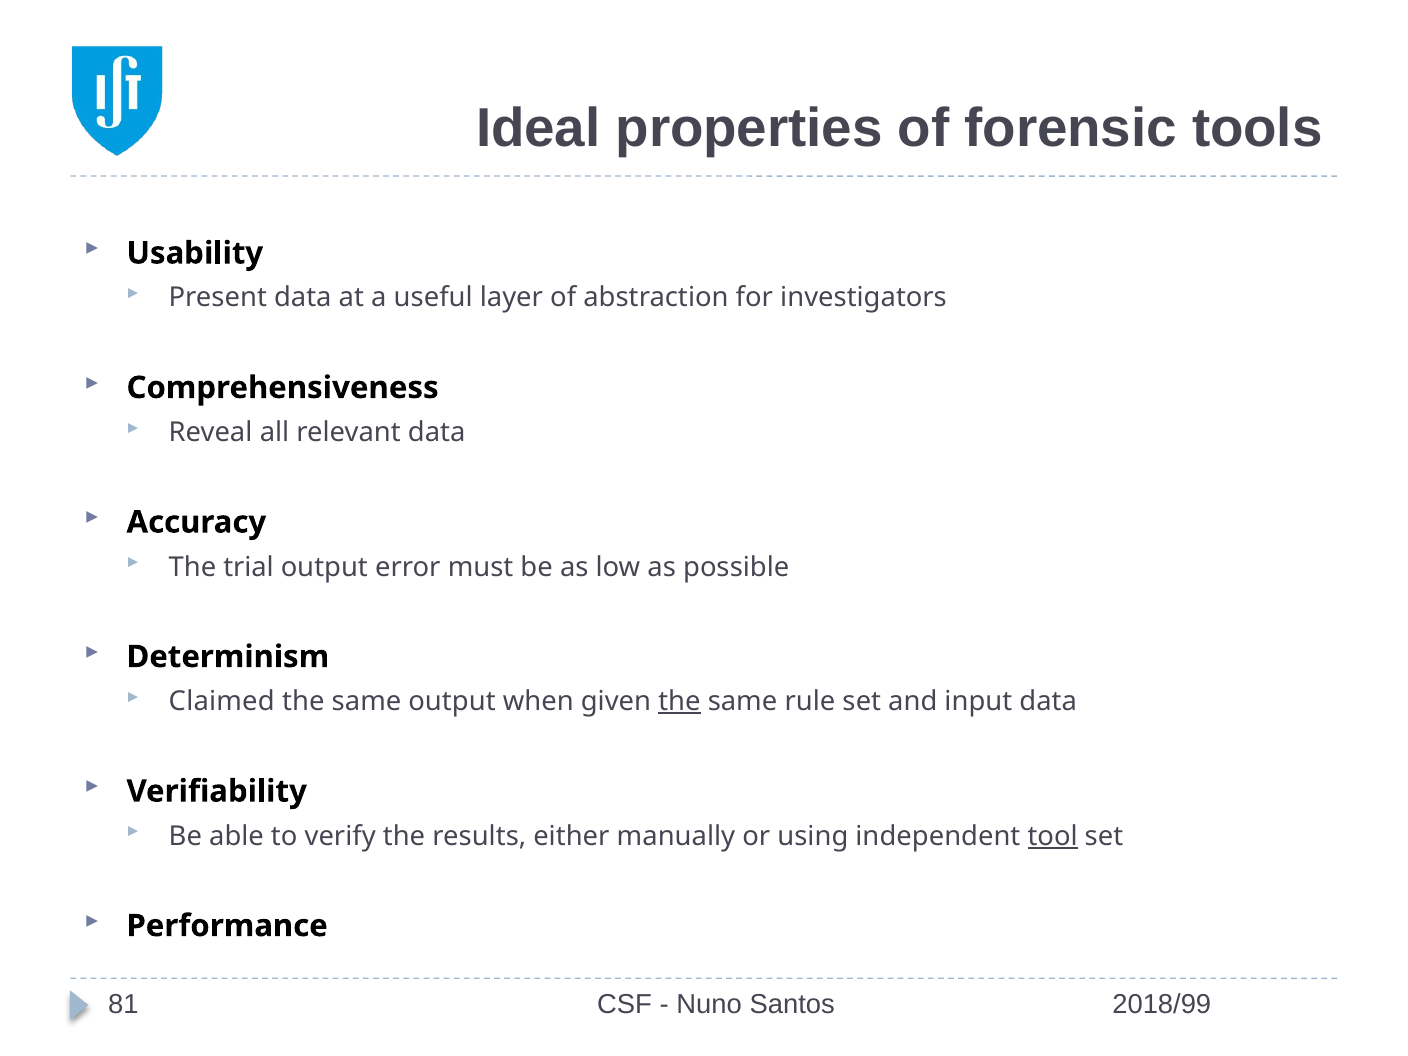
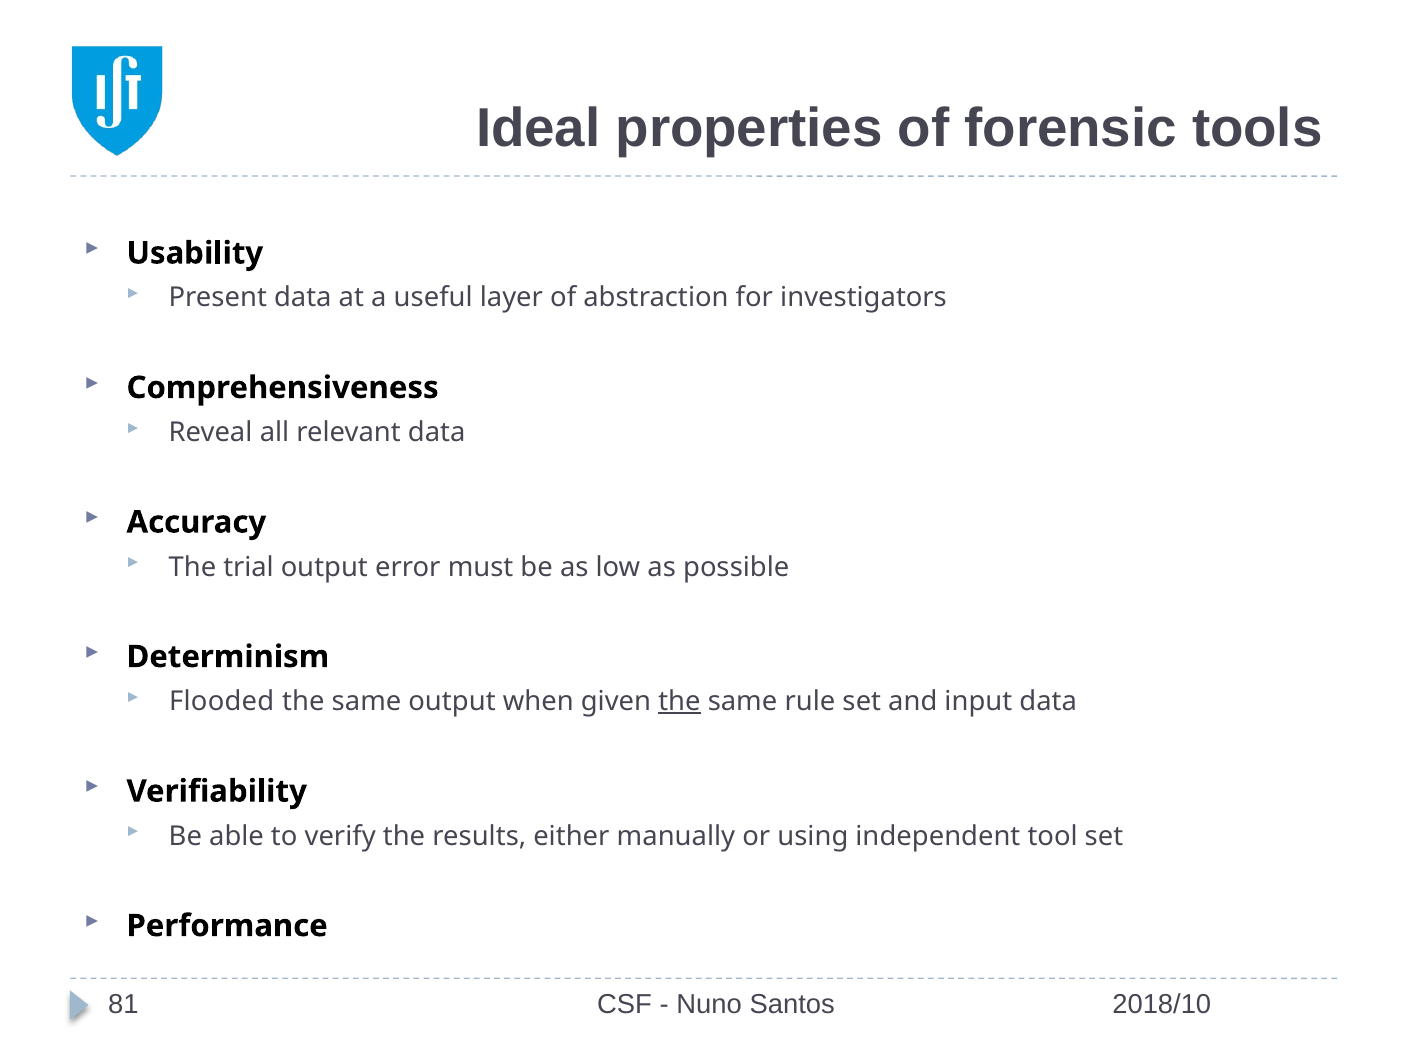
Claimed: Claimed -> Flooded
tool underline: present -> none
2018/99: 2018/99 -> 2018/10
